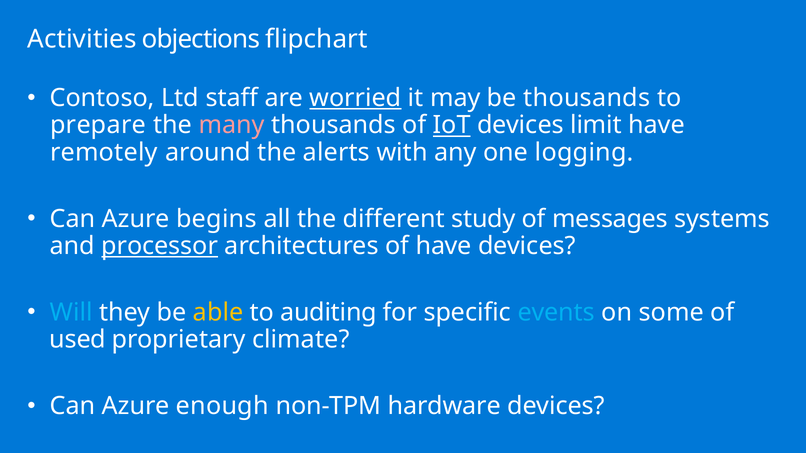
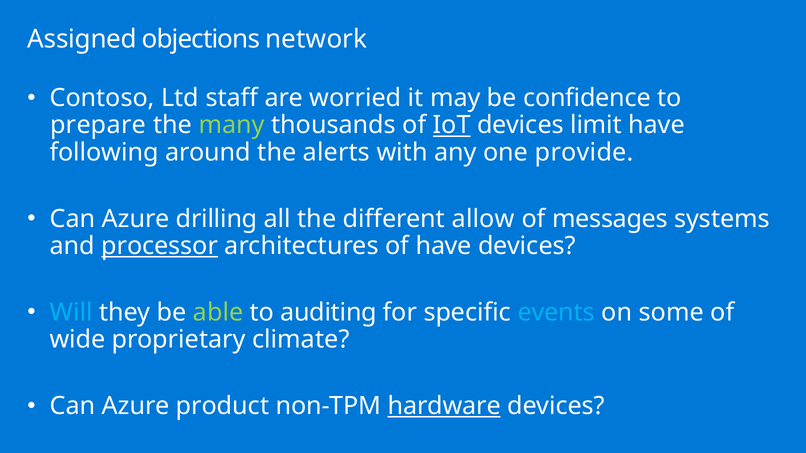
Activities: Activities -> Assigned
flipchart: flipchart -> network
worried underline: present -> none
be thousands: thousands -> confidence
many colour: pink -> light green
remotely: remotely -> following
logging: logging -> provide
begins: begins -> drilling
study: study -> allow
able colour: yellow -> light green
used: used -> wide
enough: enough -> product
hardware underline: none -> present
